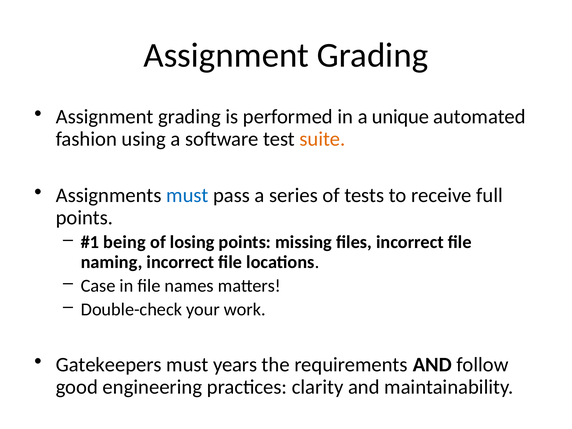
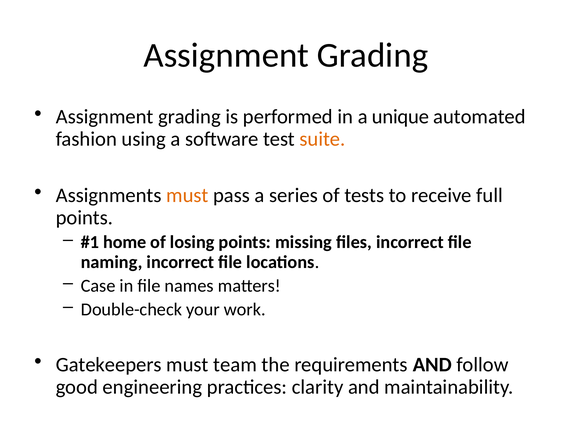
must at (187, 195) colour: blue -> orange
being: being -> home
years: years -> team
